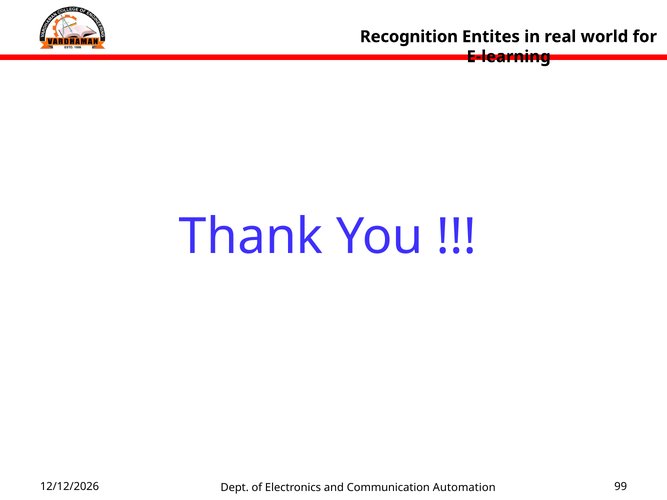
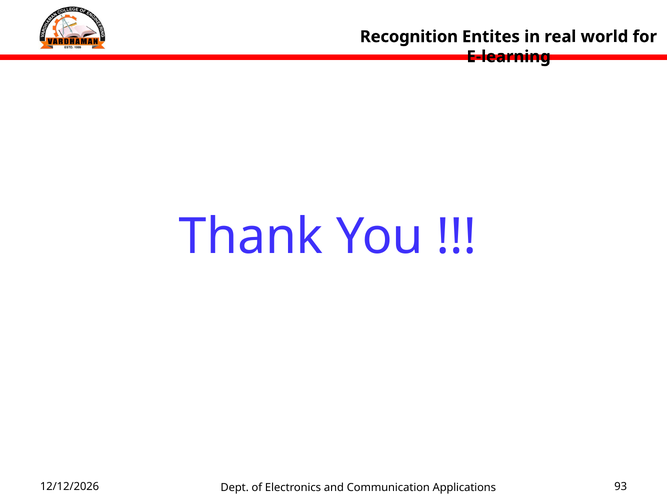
99: 99 -> 93
Automation: Automation -> Applications
